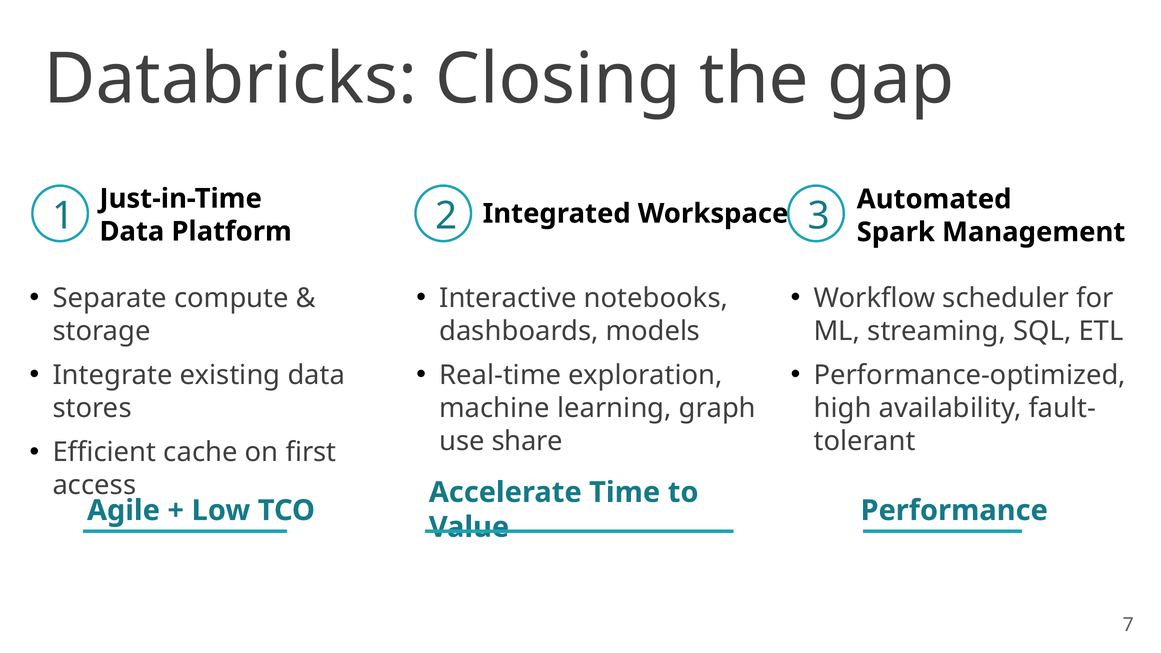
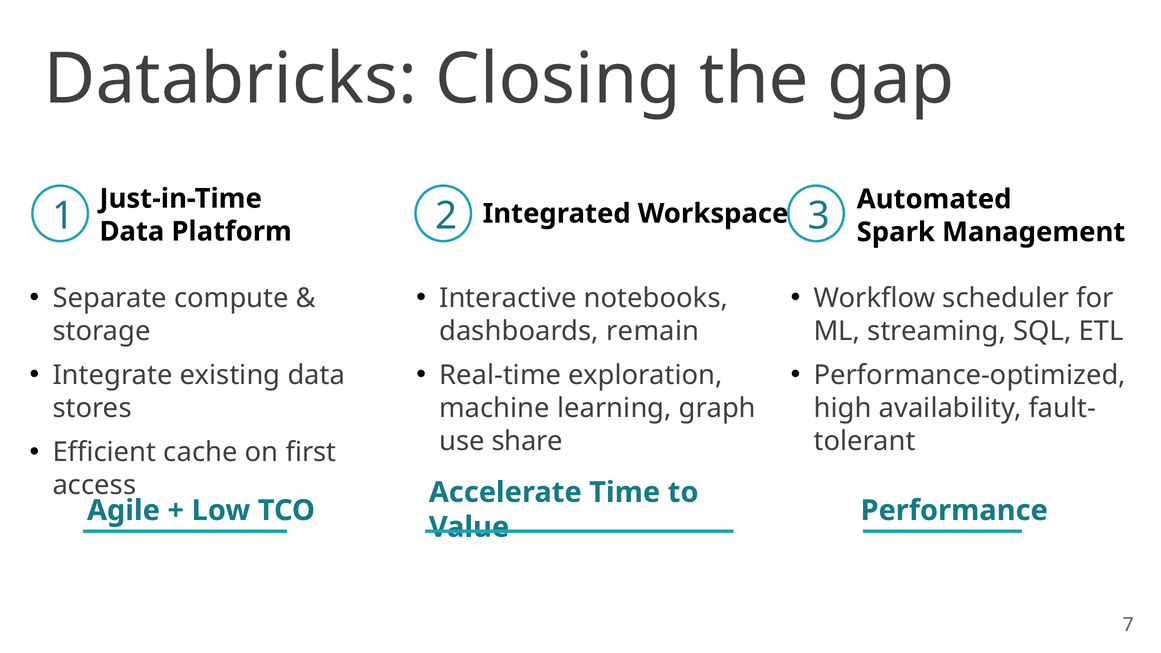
models: models -> remain
